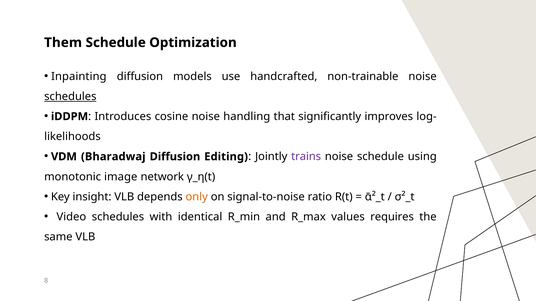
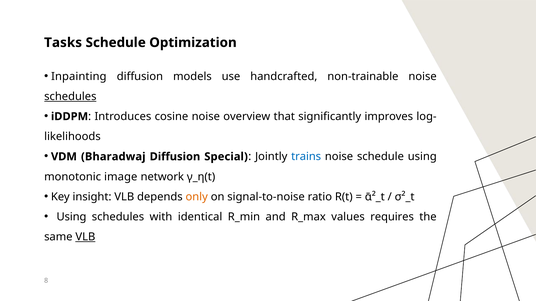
Them: Them -> Tasks
handling: handling -> overview
Editing: Editing -> Special
trains colour: purple -> blue
Video at (71, 217): Video -> Using
VLB at (85, 237) underline: none -> present
